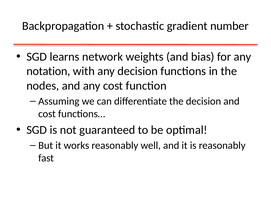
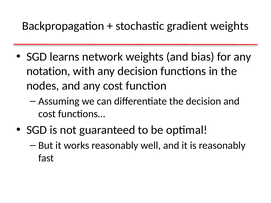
gradient number: number -> weights
